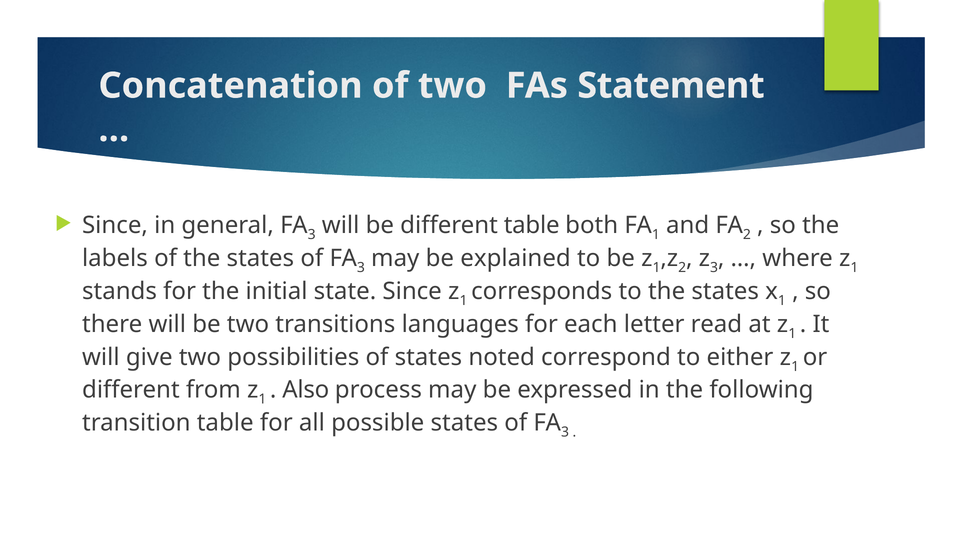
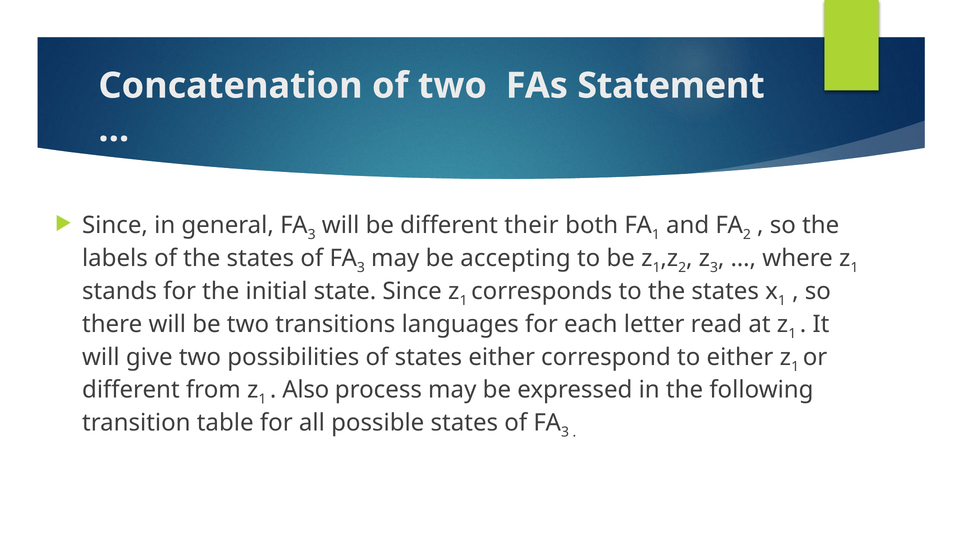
different table: table -> their
explained: explained -> accepting
states noted: noted -> either
